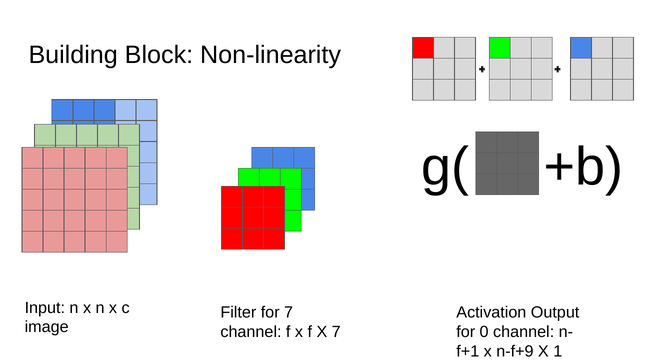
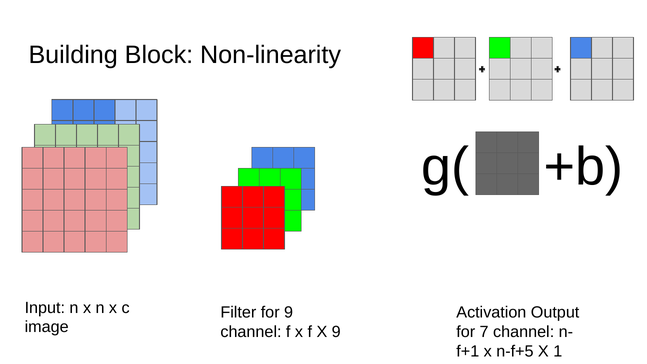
for 7: 7 -> 9
X 7: 7 -> 9
0: 0 -> 7
n-f+9: n-f+9 -> n-f+5
